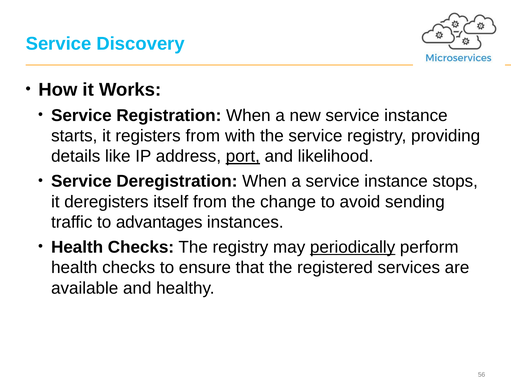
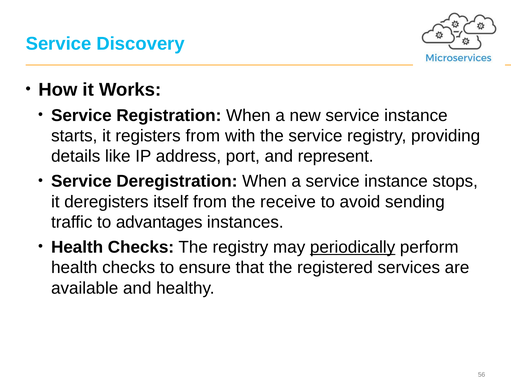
port underline: present -> none
likelihood: likelihood -> represent
change: change -> receive
